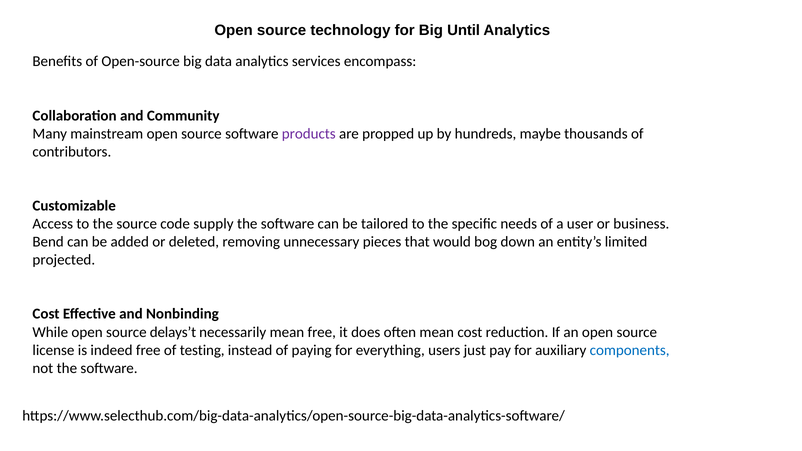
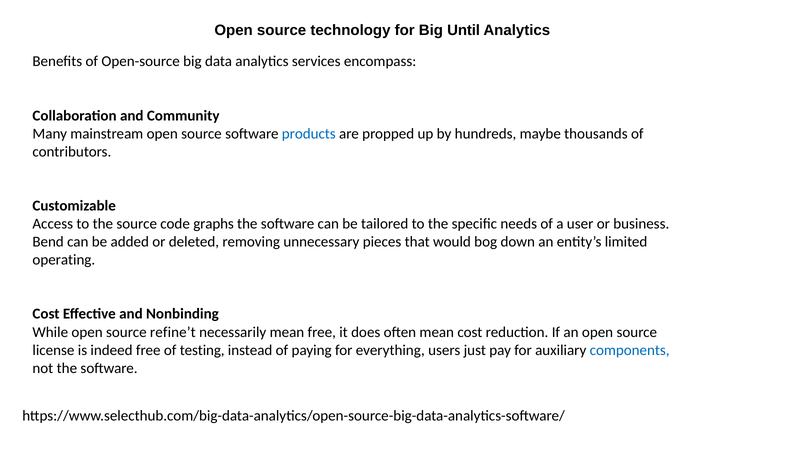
products colour: purple -> blue
supply: supply -> graphs
projected: projected -> operating
delays’t: delays’t -> refine’t
